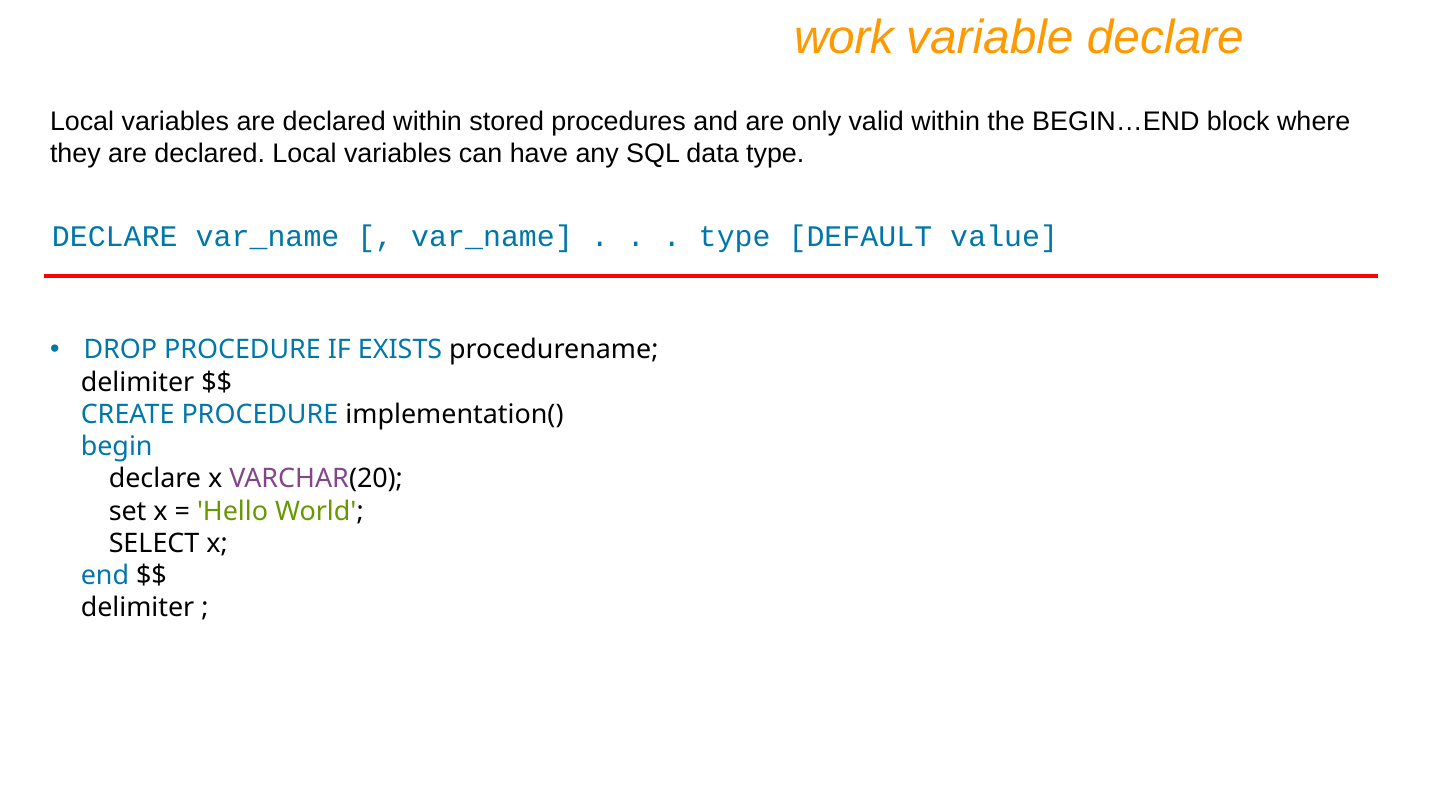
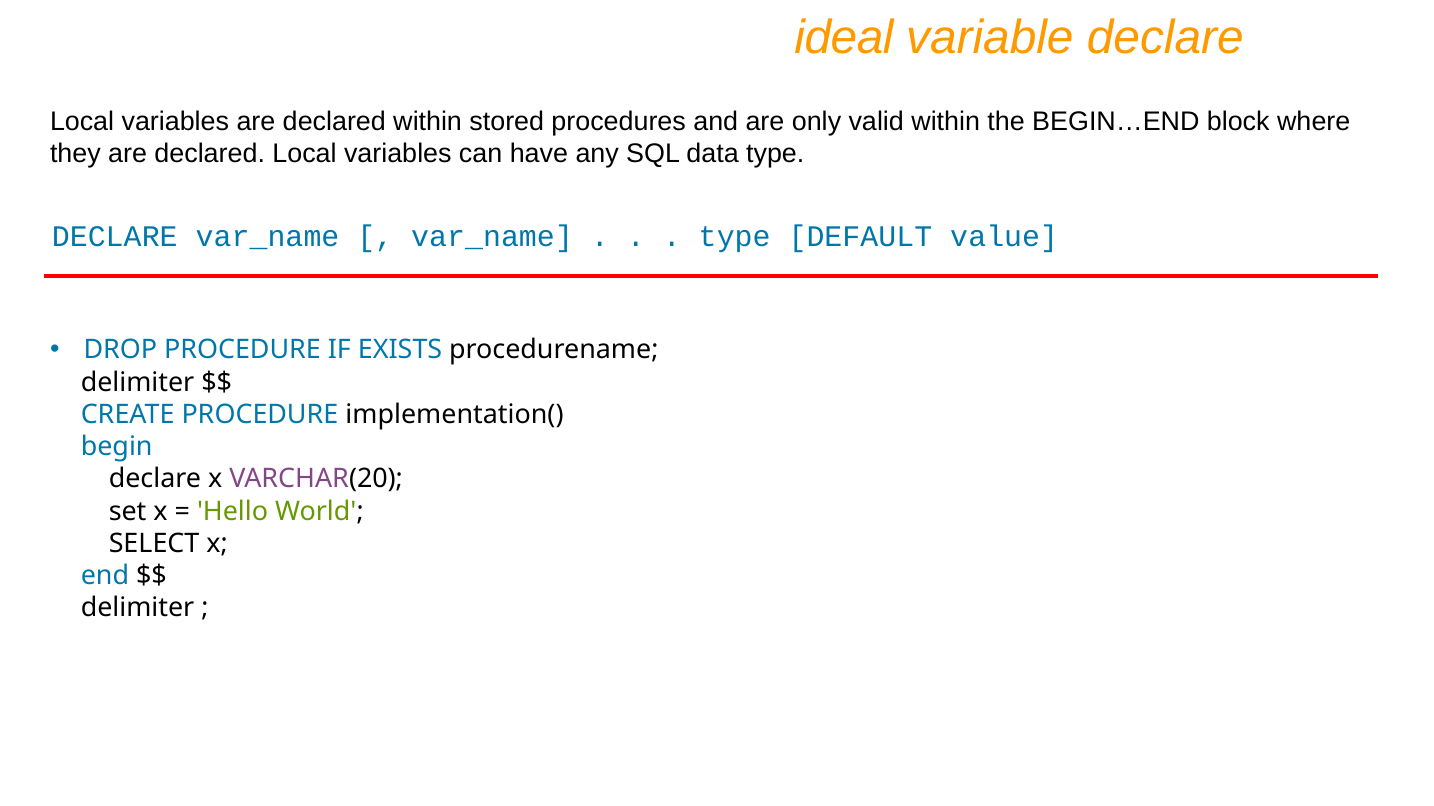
work: work -> ideal
